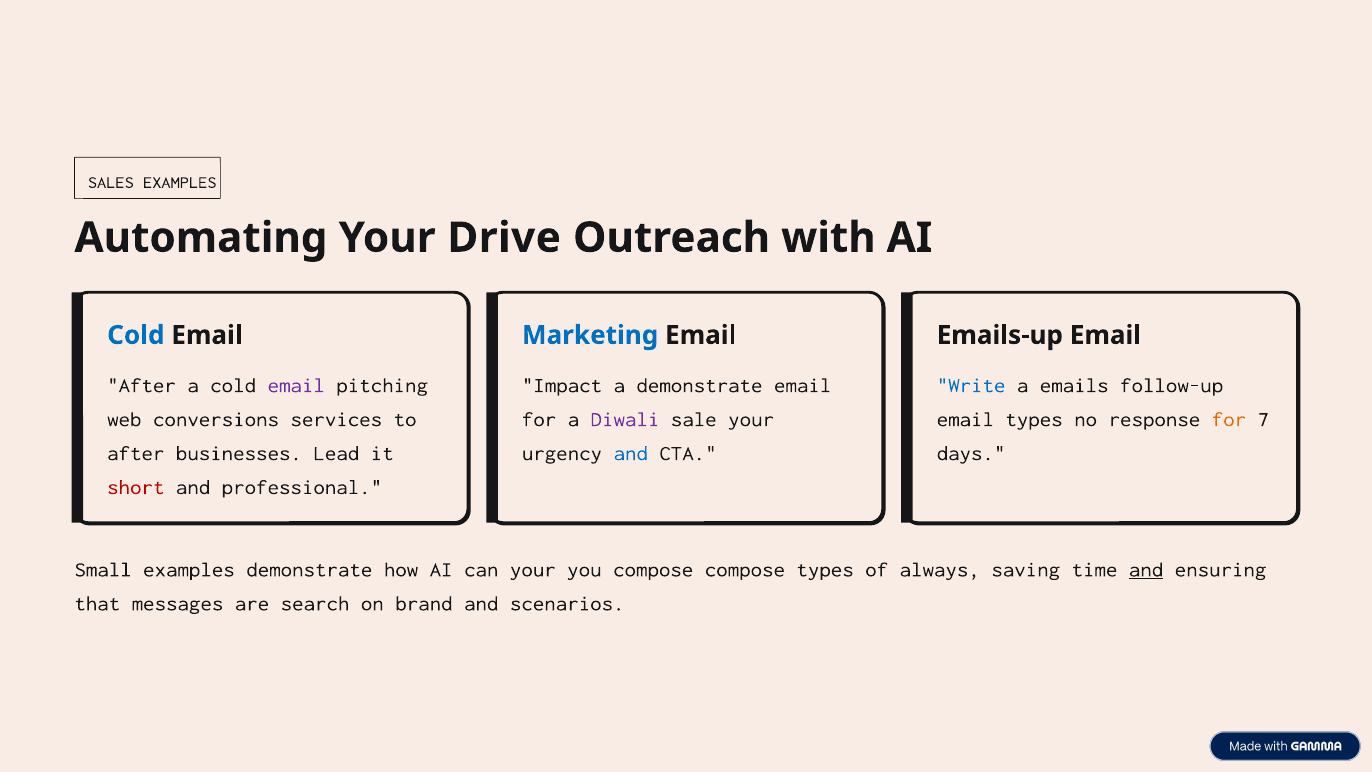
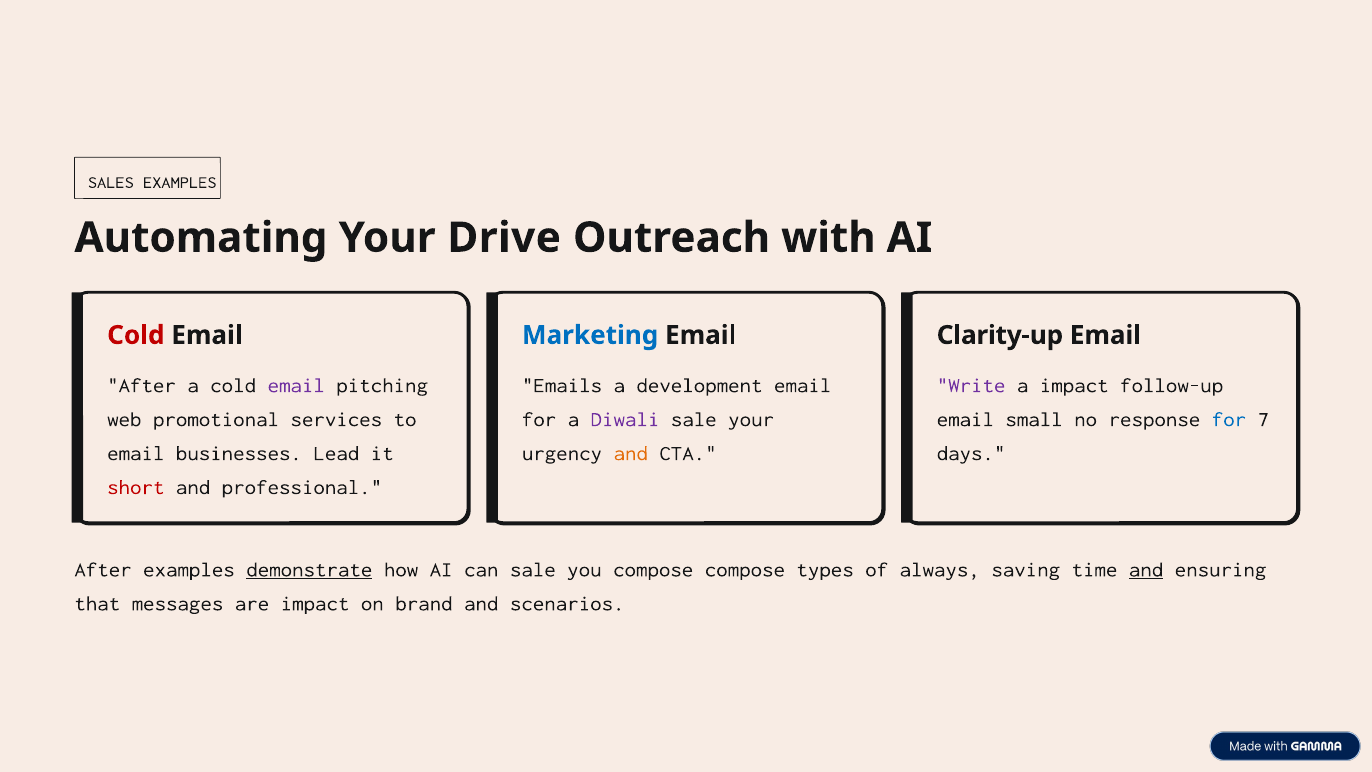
Cold at (136, 335) colour: blue -> red
Emails-up: Emails-up -> Clarity-up
Impact: Impact -> Emails
a demonstrate: demonstrate -> development
Write colour: blue -> purple
a emails: emails -> impact
conversions: conversions -> promotional
email types: types -> small
for at (1229, 419) colour: orange -> blue
after at (136, 453): after -> email
and at (631, 453) colour: blue -> orange
Small at (103, 569): Small -> After
demonstrate at (309, 569) underline: none -> present
can your: your -> sale
are search: search -> impact
